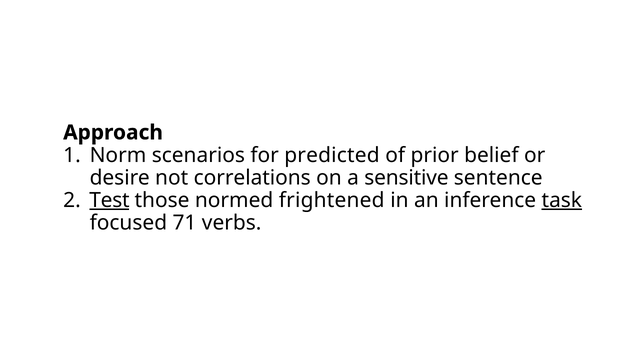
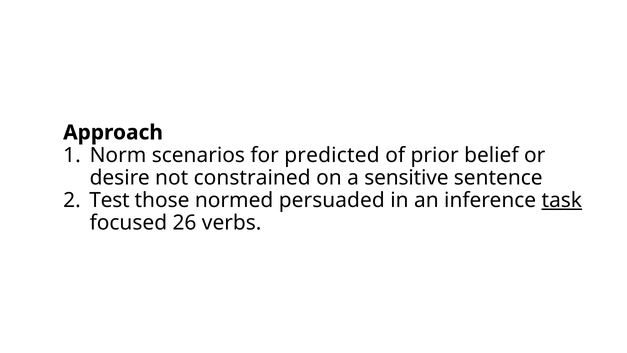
correlations: correlations -> constrained
Test underline: present -> none
frightened: frightened -> persuaded
71: 71 -> 26
